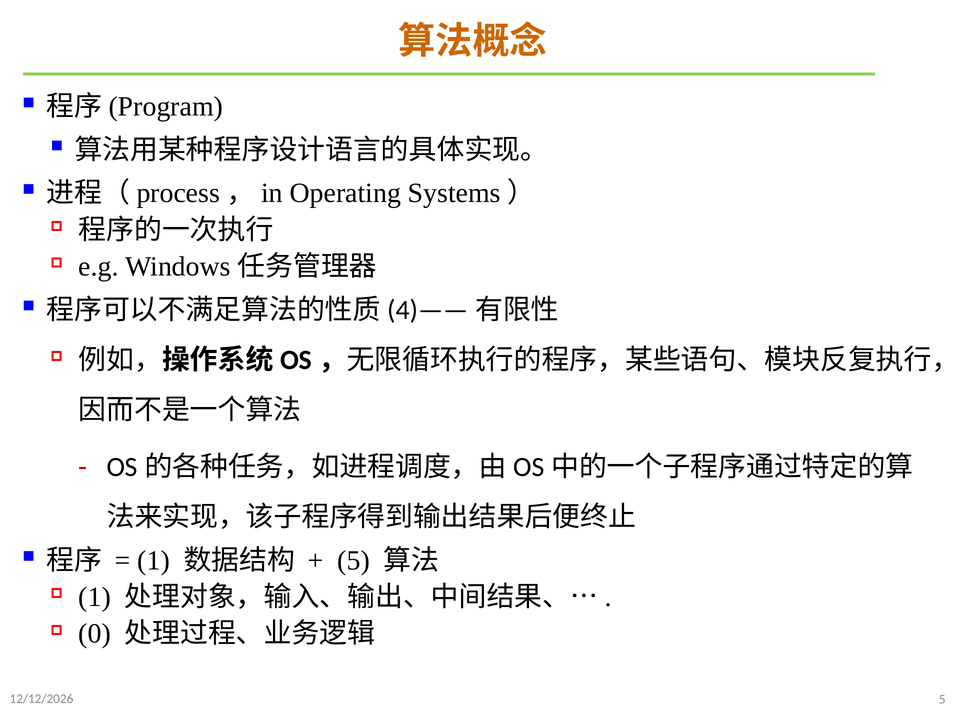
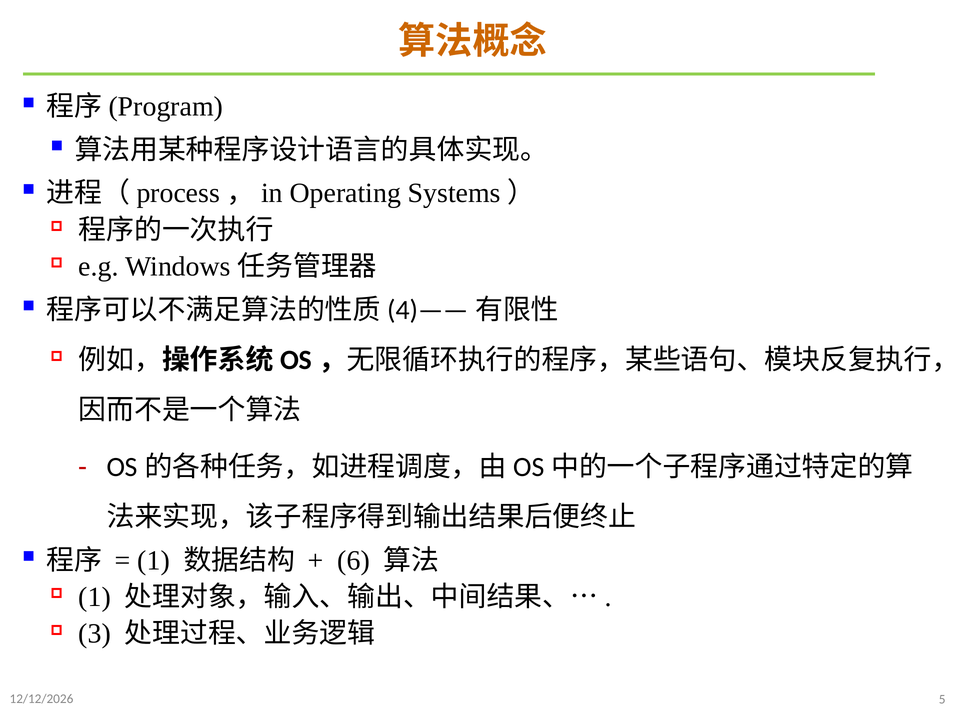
5 at (354, 561): 5 -> 6
0: 0 -> 3
